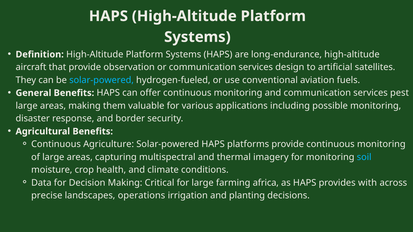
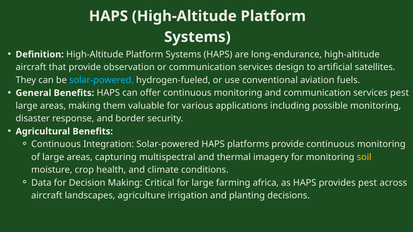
Agriculture: Agriculture -> Integration
soil colour: light blue -> yellow
provides with: with -> pest
precise at (47, 196): precise -> aircraft
operations: operations -> agriculture
